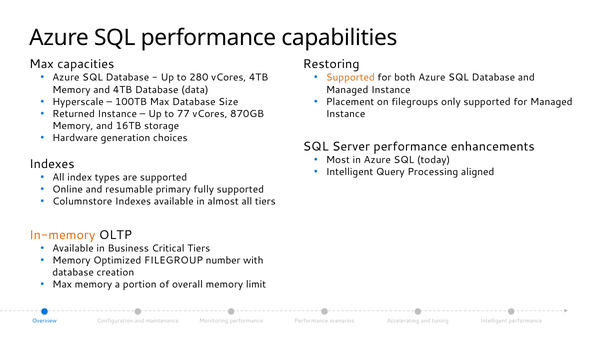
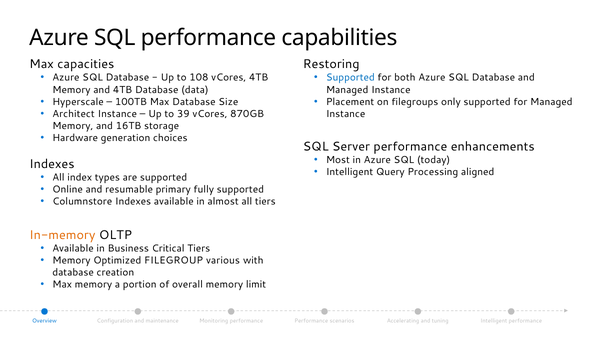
280: 280 -> 108
Supported at (350, 78) colour: orange -> blue
Returned: Returned -> Architect
77: 77 -> 39
number: number -> various
